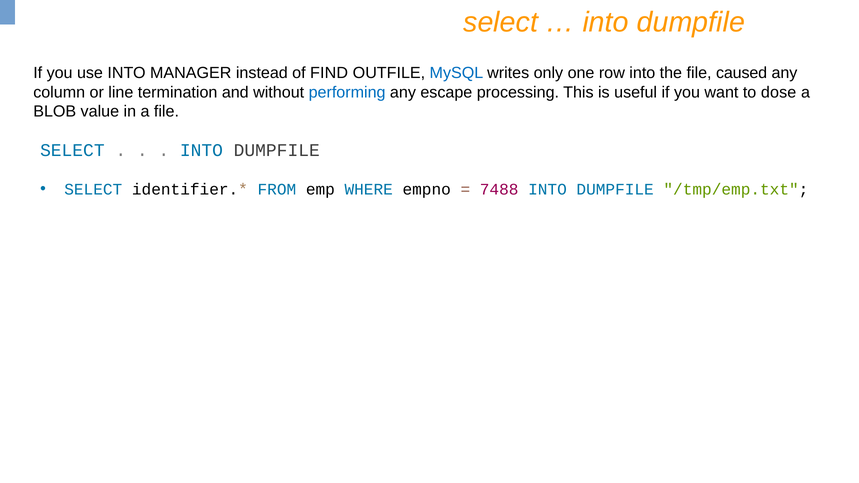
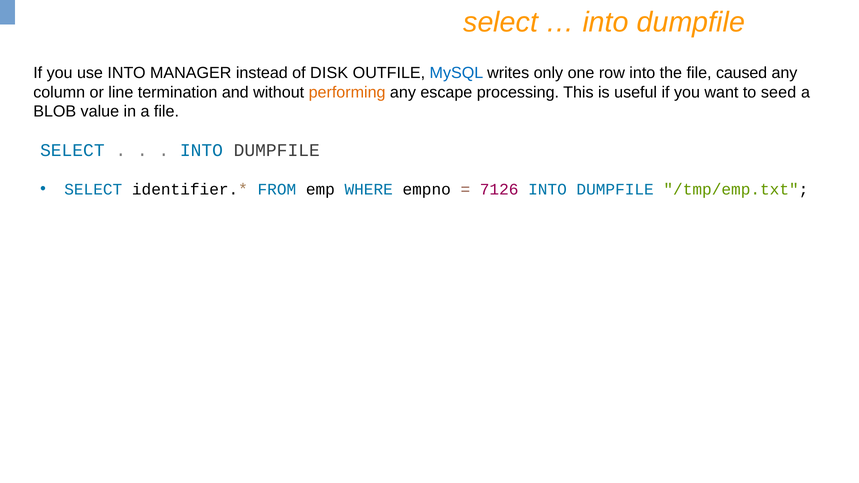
FIND: FIND -> DISK
performing colour: blue -> orange
dose: dose -> seed
7488: 7488 -> 7126
